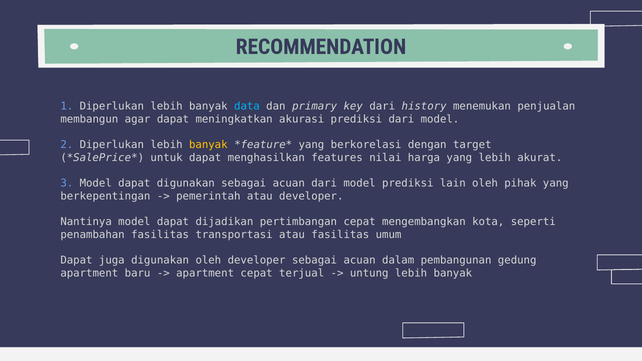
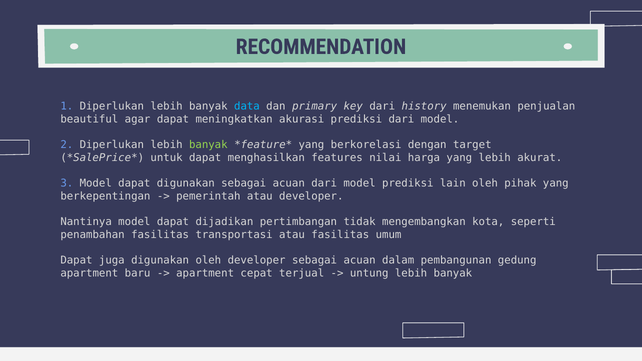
membangun: membangun -> beautiful
banyak at (208, 145) colour: yellow -> light green
pertimbangan cepat: cepat -> tidak
